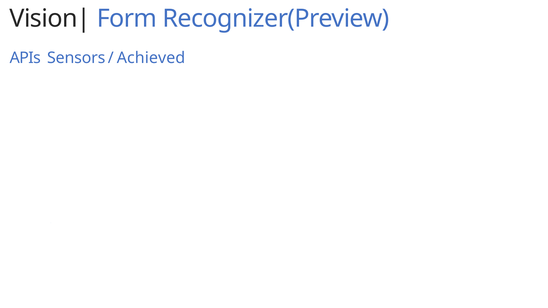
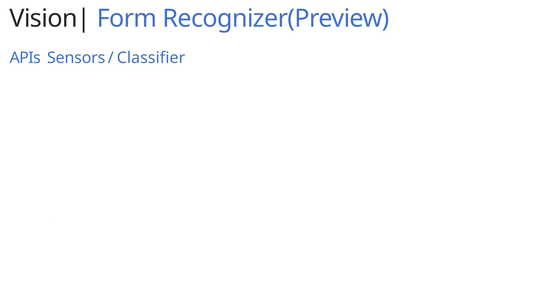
Achieved: Achieved -> Classifier
